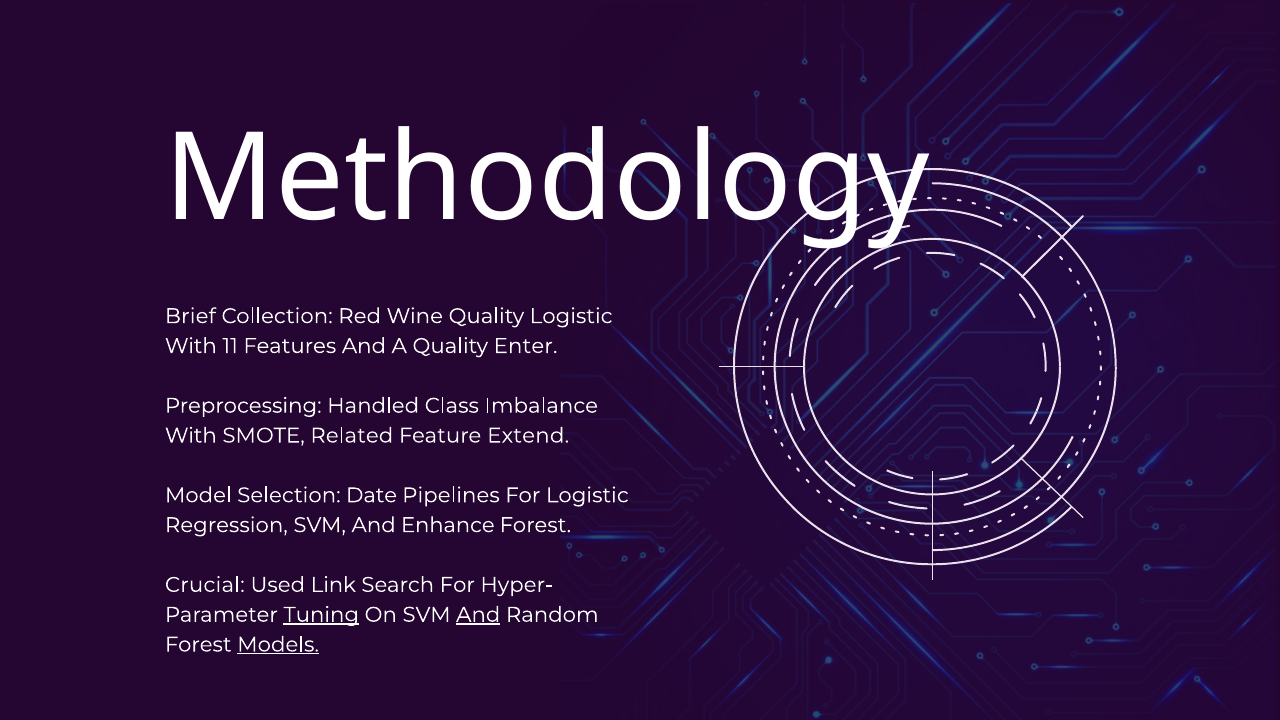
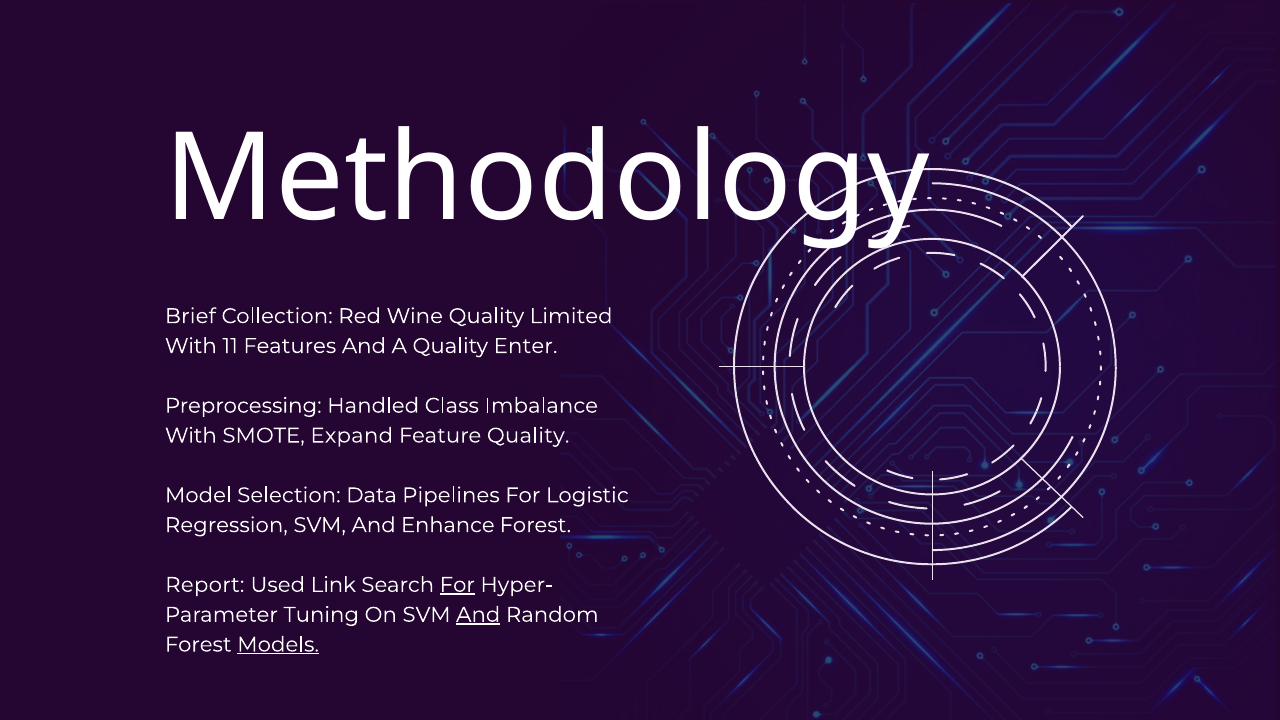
Quality Logistic: Logistic -> Limited
Related: Related -> Expand
Feature Extend: Extend -> Quality
Date: Date -> Data
Crucial: Crucial -> Report
For at (457, 585) underline: none -> present
Tuning underline: present -> none
